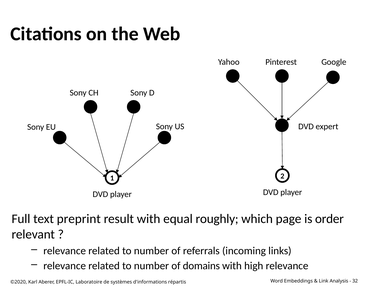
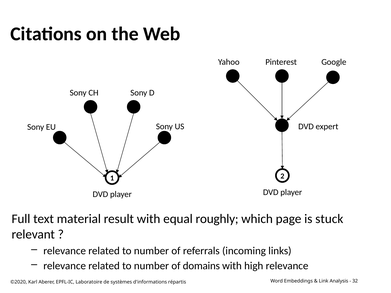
preprint: preprint -> material
order: order -> stuck
